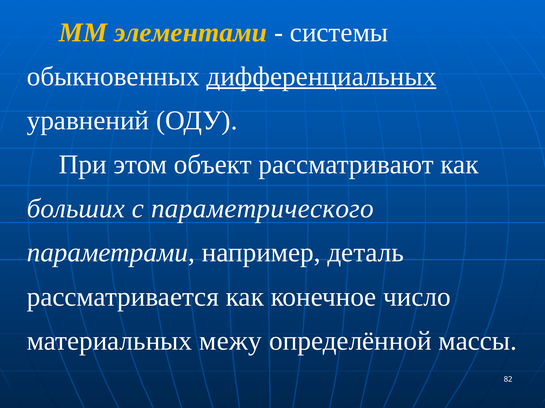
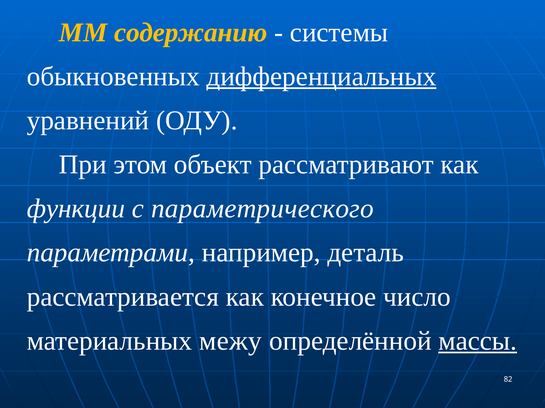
элементами: элементами -> содержанию
больших: больших -> функции
массы underline: none -> present
